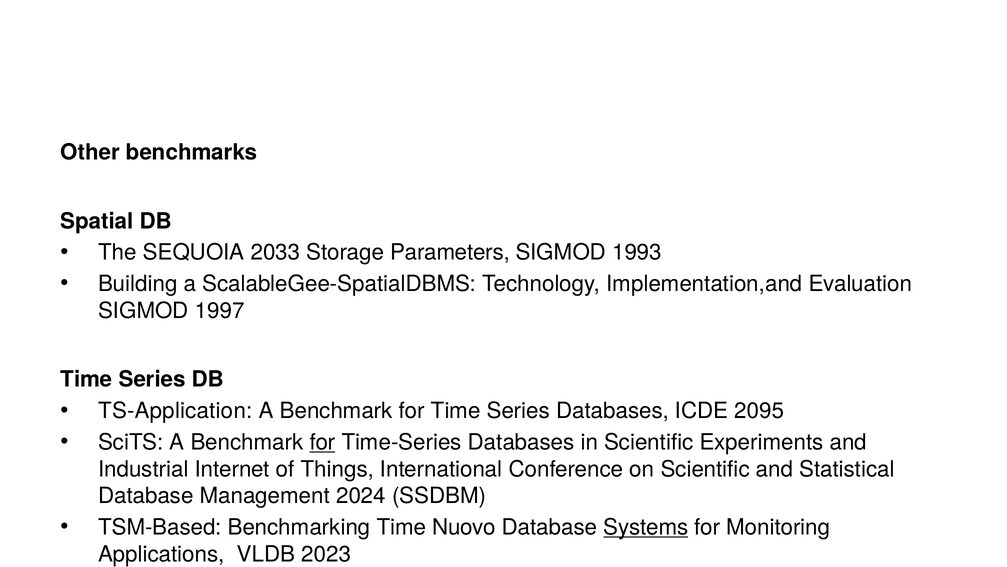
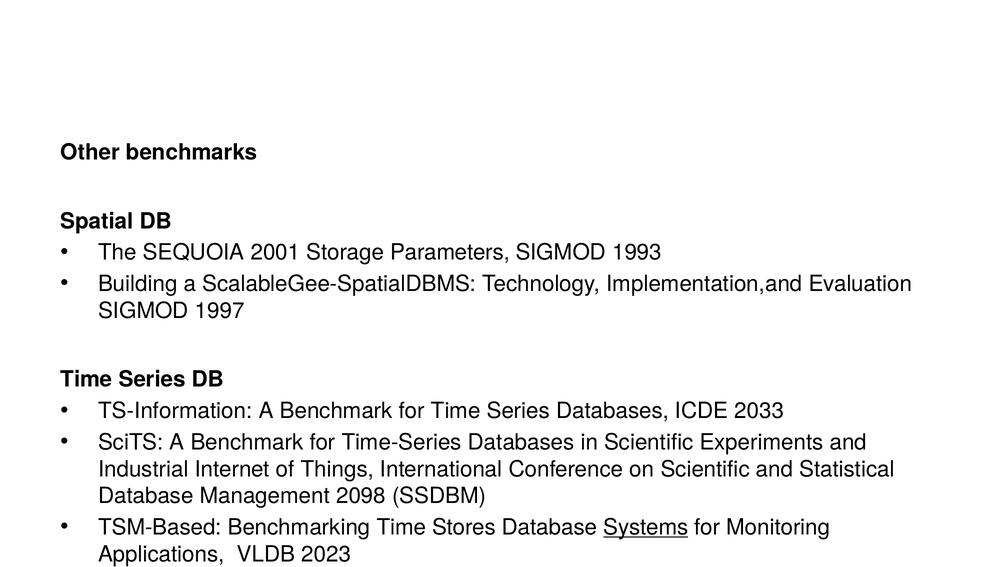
2033: 2033 -> 2001
TS-Application: TS-Application -> TS-Information
2095: 2095 -> 2033
for at (322, 442) underline: present -> none
Management 2024: 2024 -> 2098
Nuovo: Nuovo -> Stores
